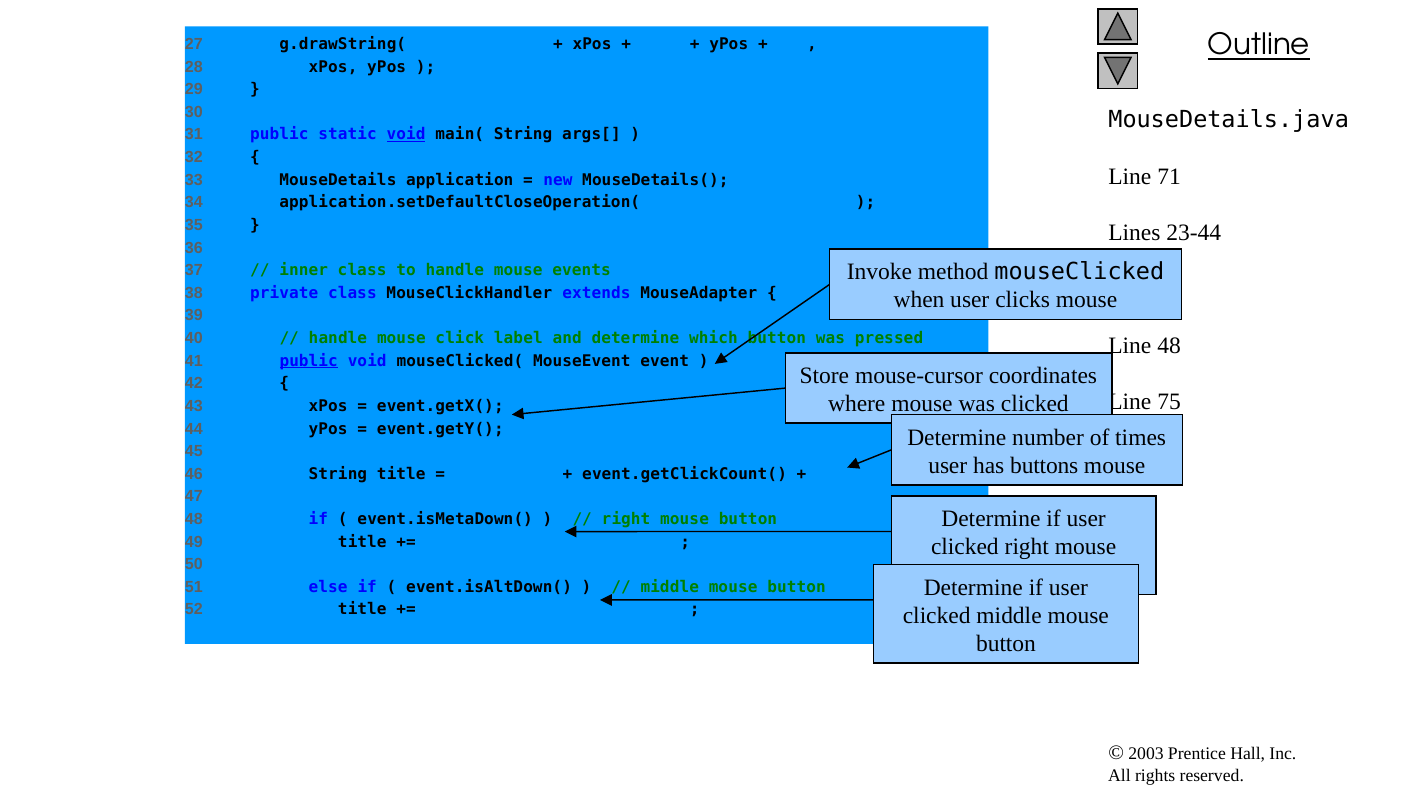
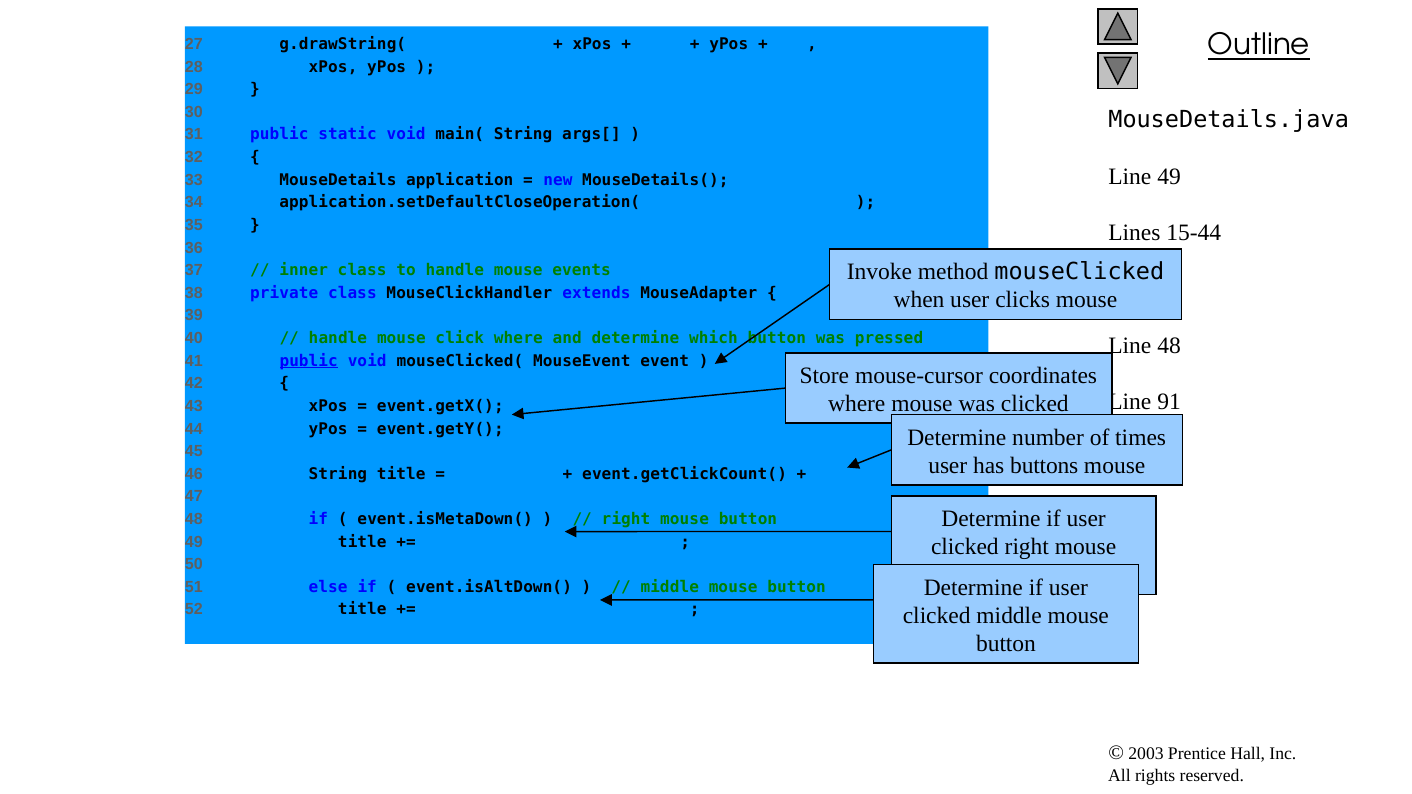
void at (406, 135) underline: present -> none
Line 71: 71 -> 49
23-44: 23-44 -> 15-44
click label: label -> where
75: 75 -> 91
